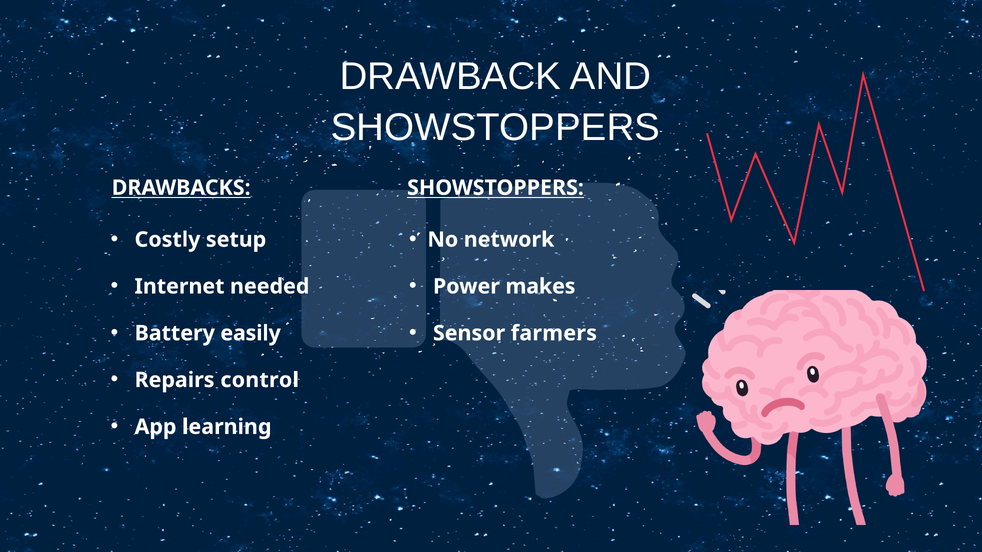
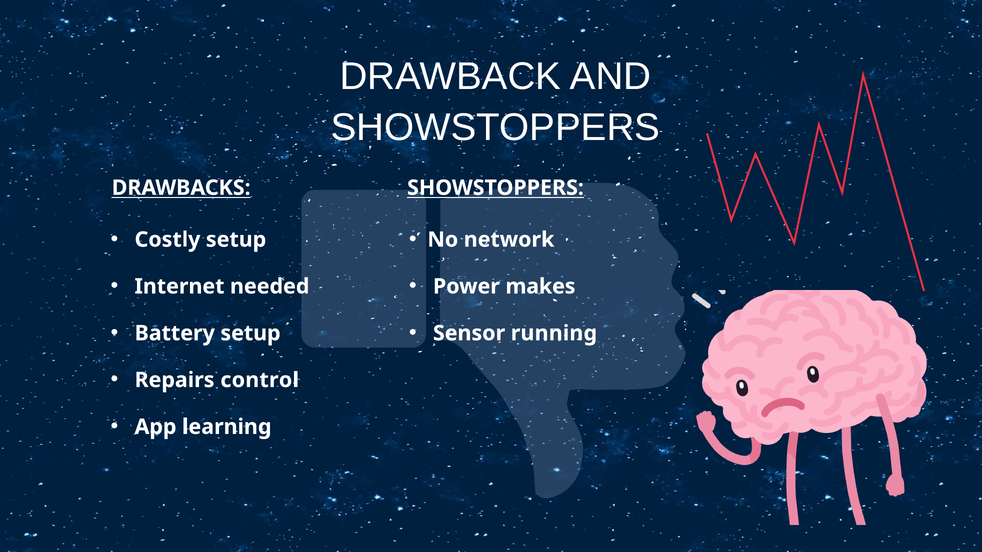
Battery easily: easily -> setup
farmers: farmers -> running
